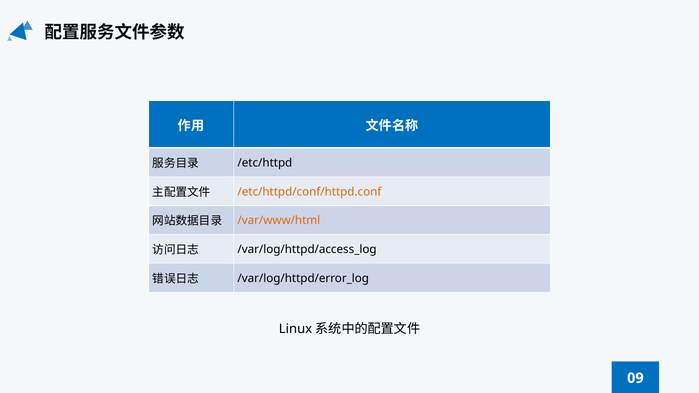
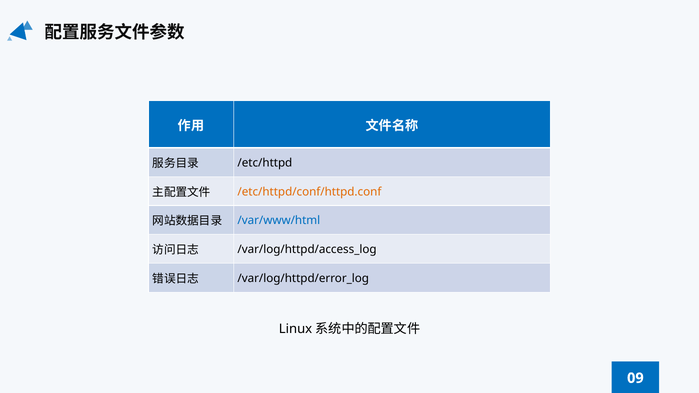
/var/www/html colour: orange -> blue
